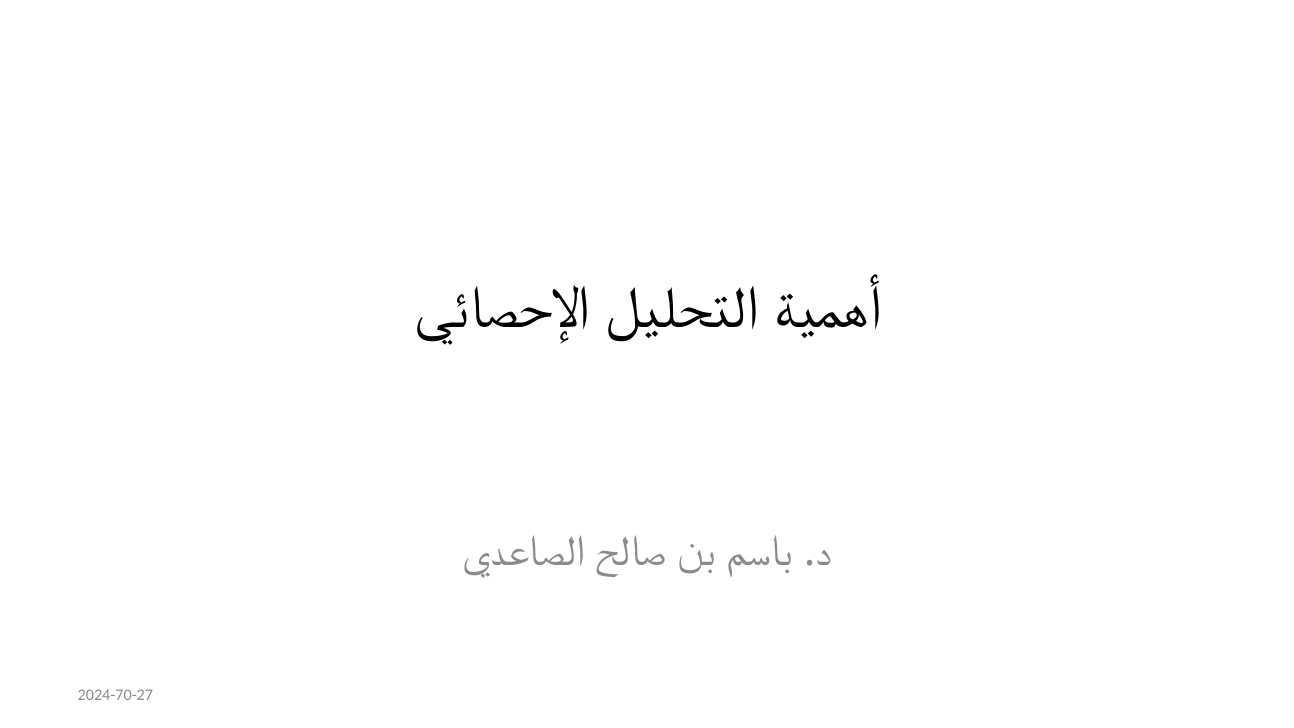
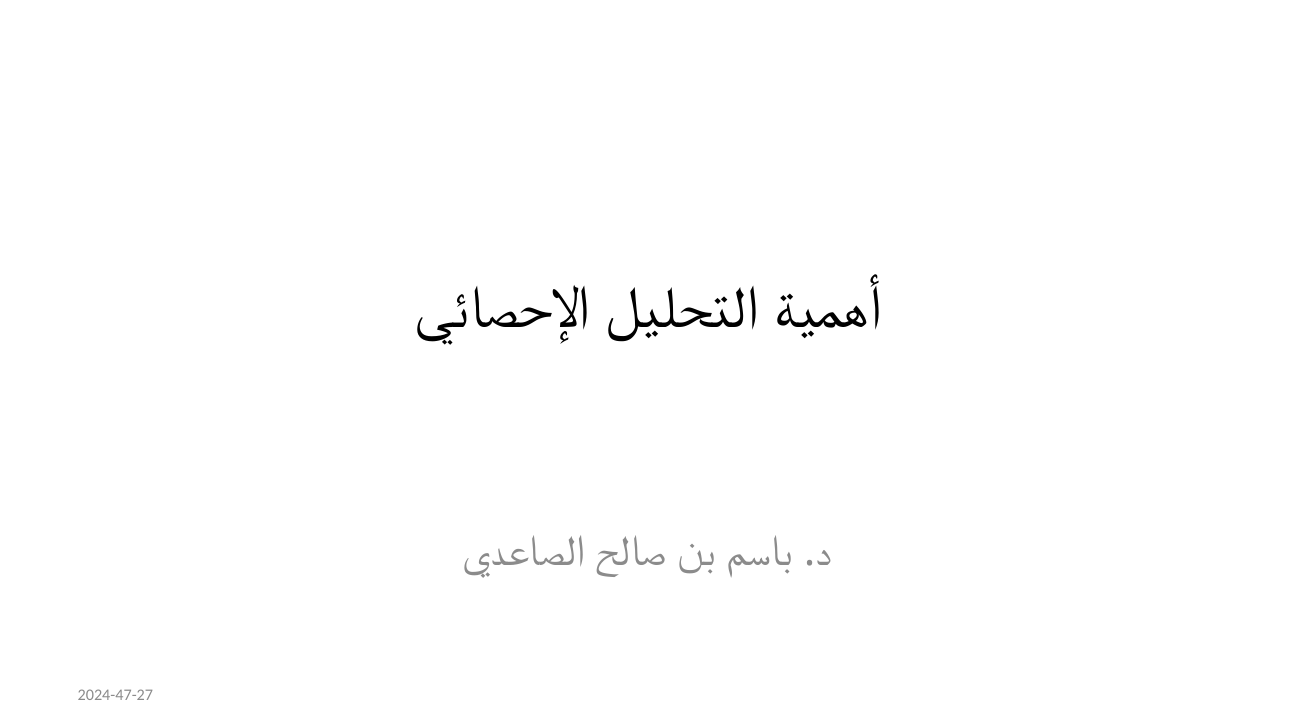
2024-70-27: 2024-70-27 -> 2024-47-27
